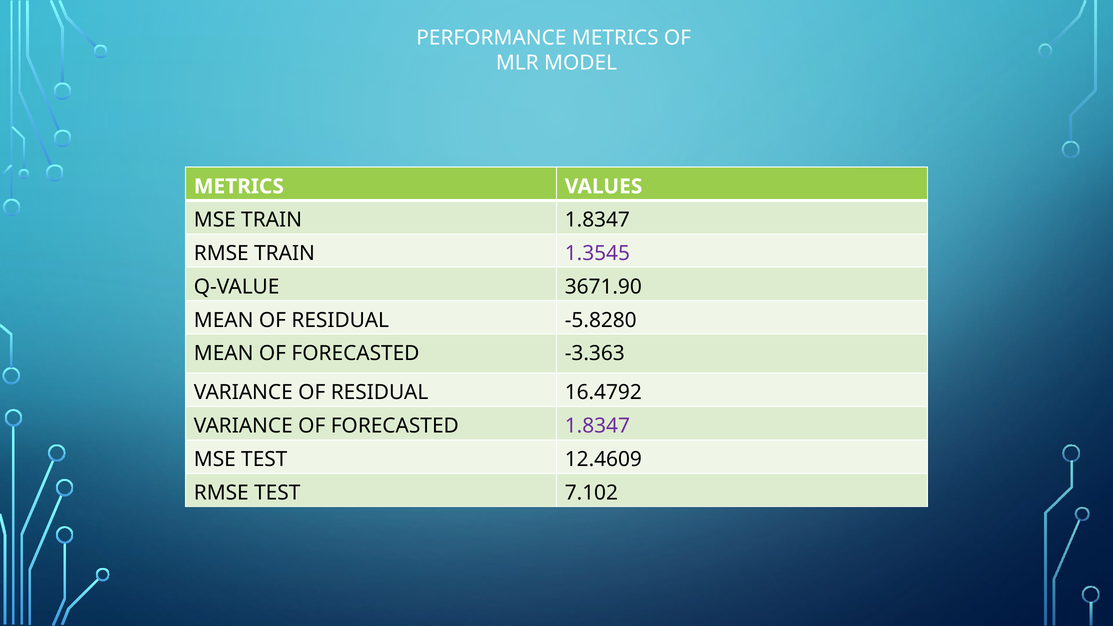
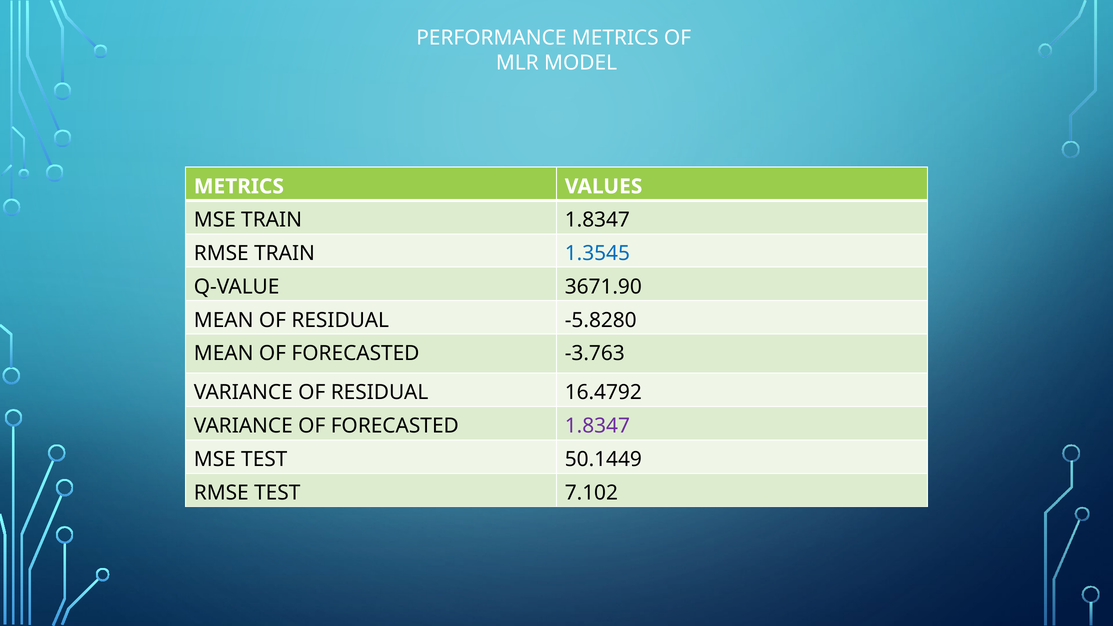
1.3545 colour: purple -> blue
-3.363: -3.363 -> -3.763
12.4609: 12.4609 -> 50.1449
